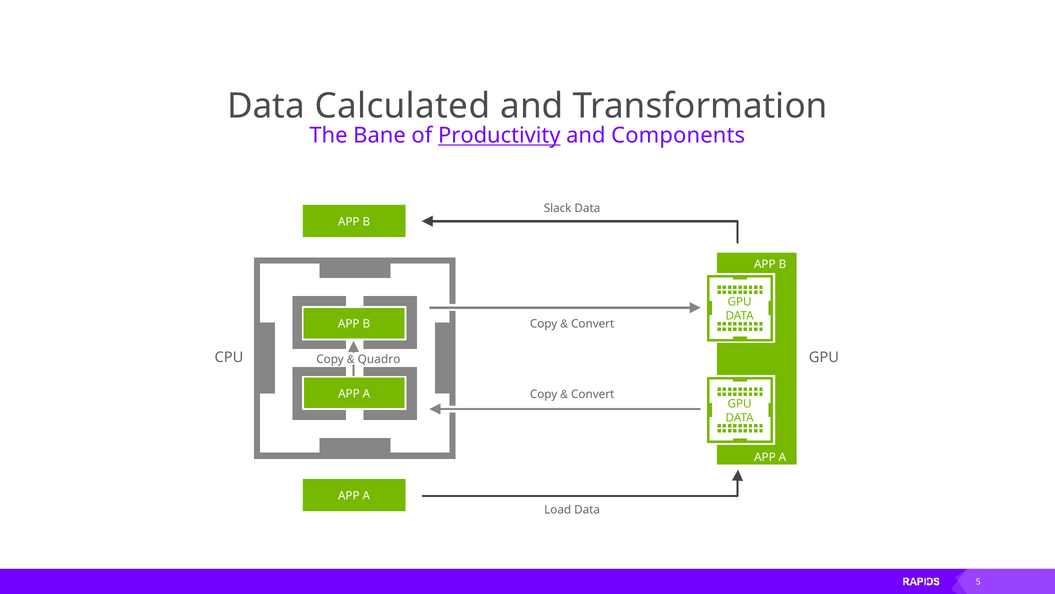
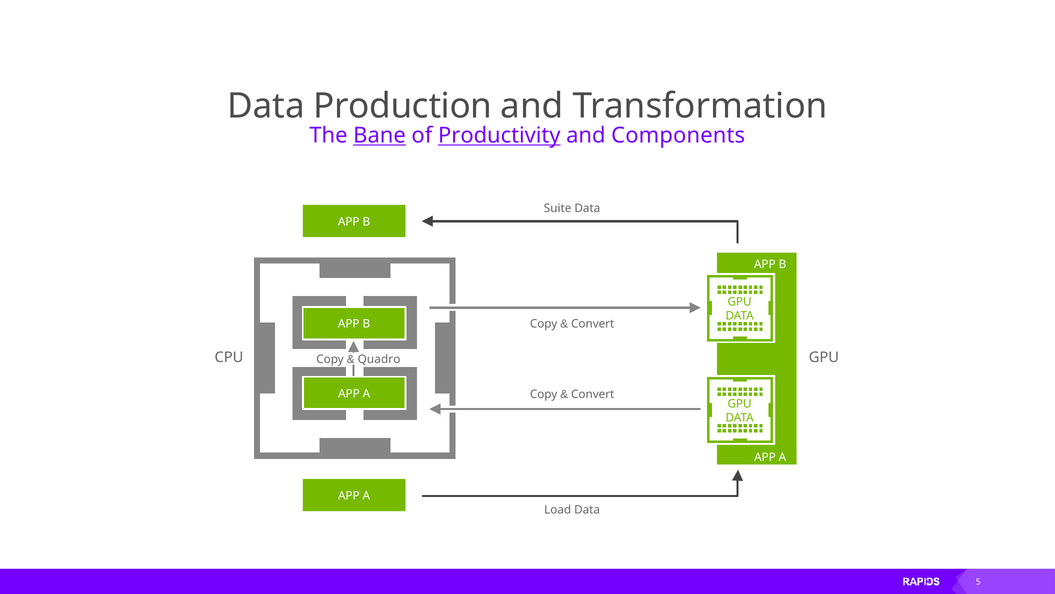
Calculated: Calculated -> Production
Bane underline: none -> present
Slack: Slack -> Suite
